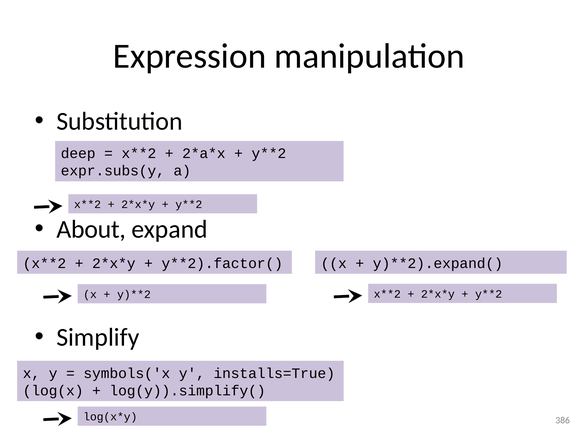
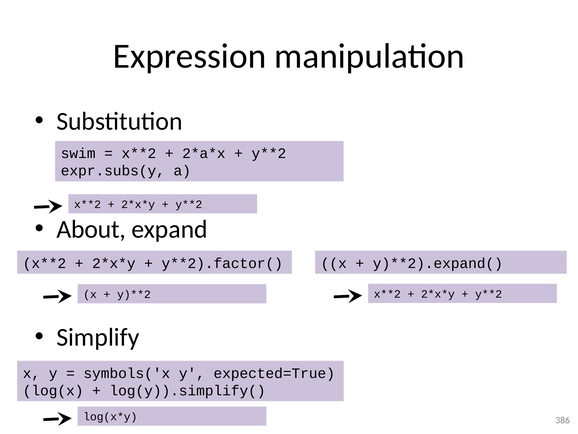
deep: deep -> swim
installs=True: installs=True -> expected=True
